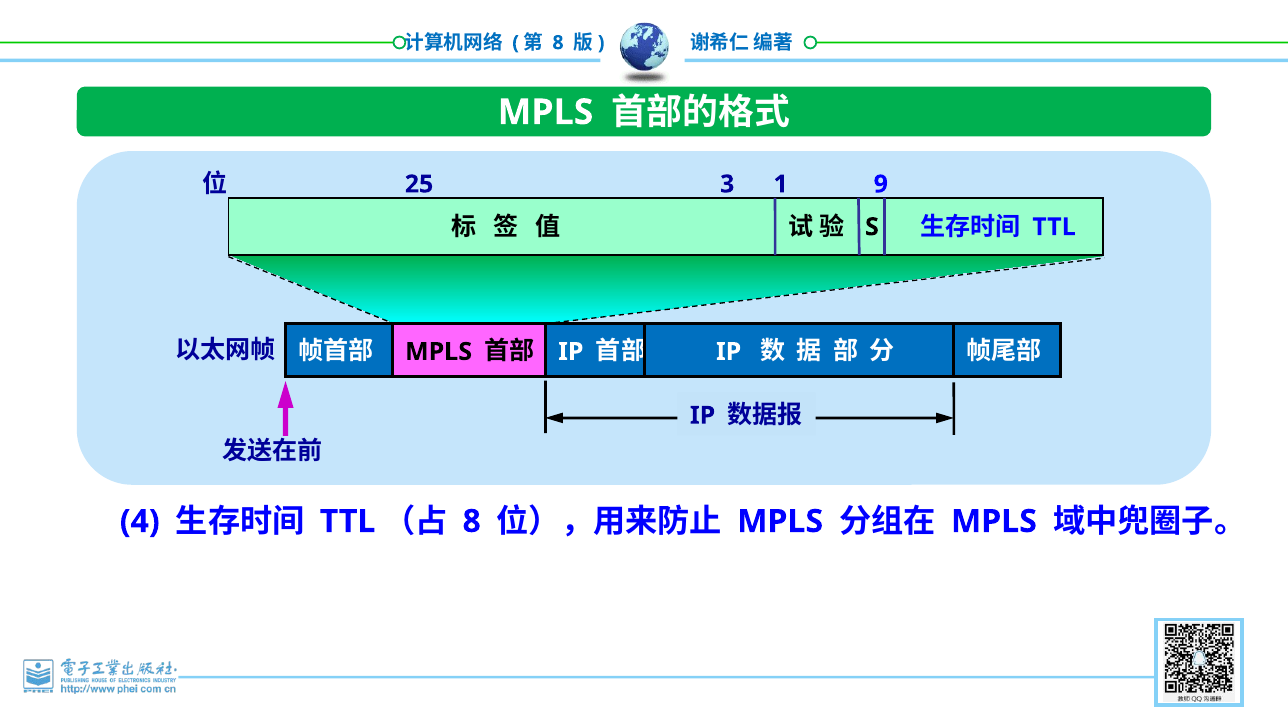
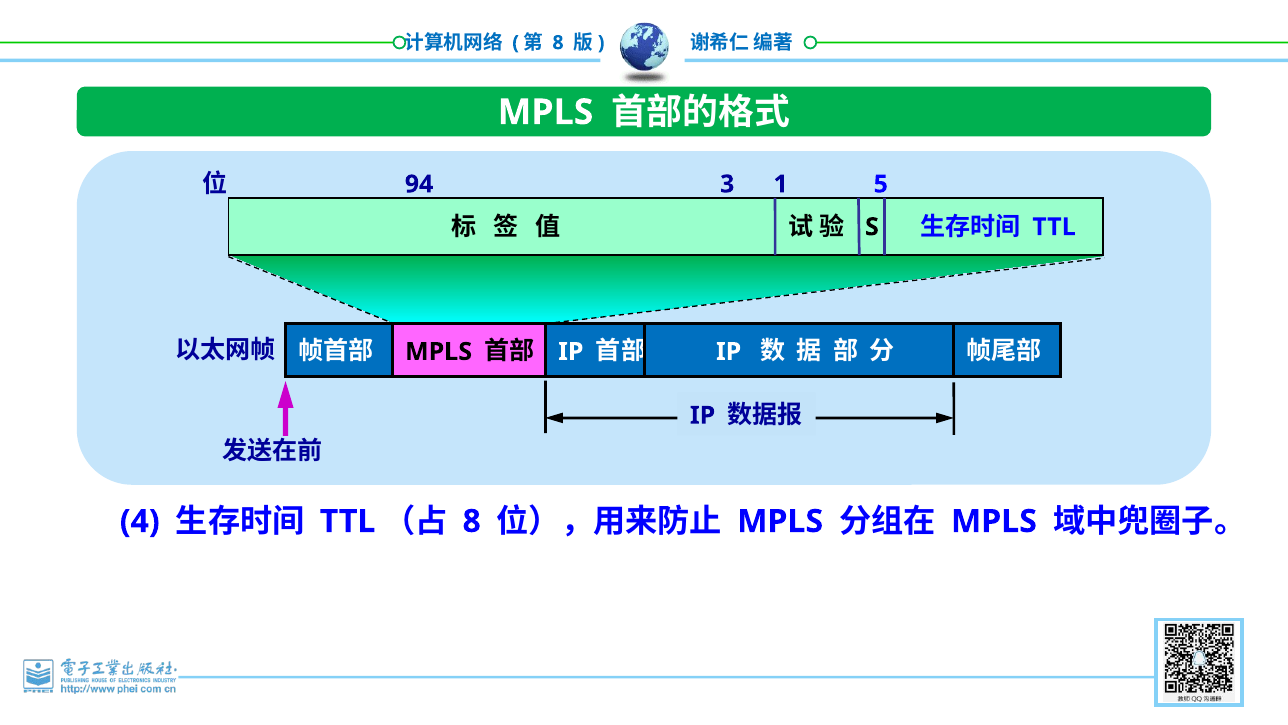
25: 25 -> 94
9: 9 -> 5
